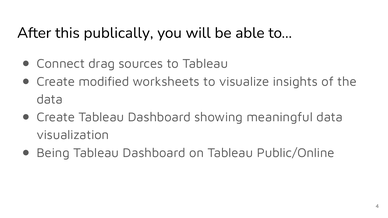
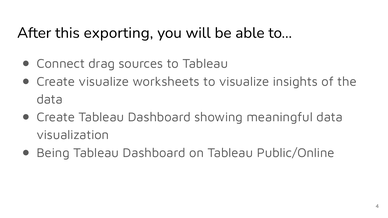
publically: publically -> exporting
Create modified: modified -> visualize
